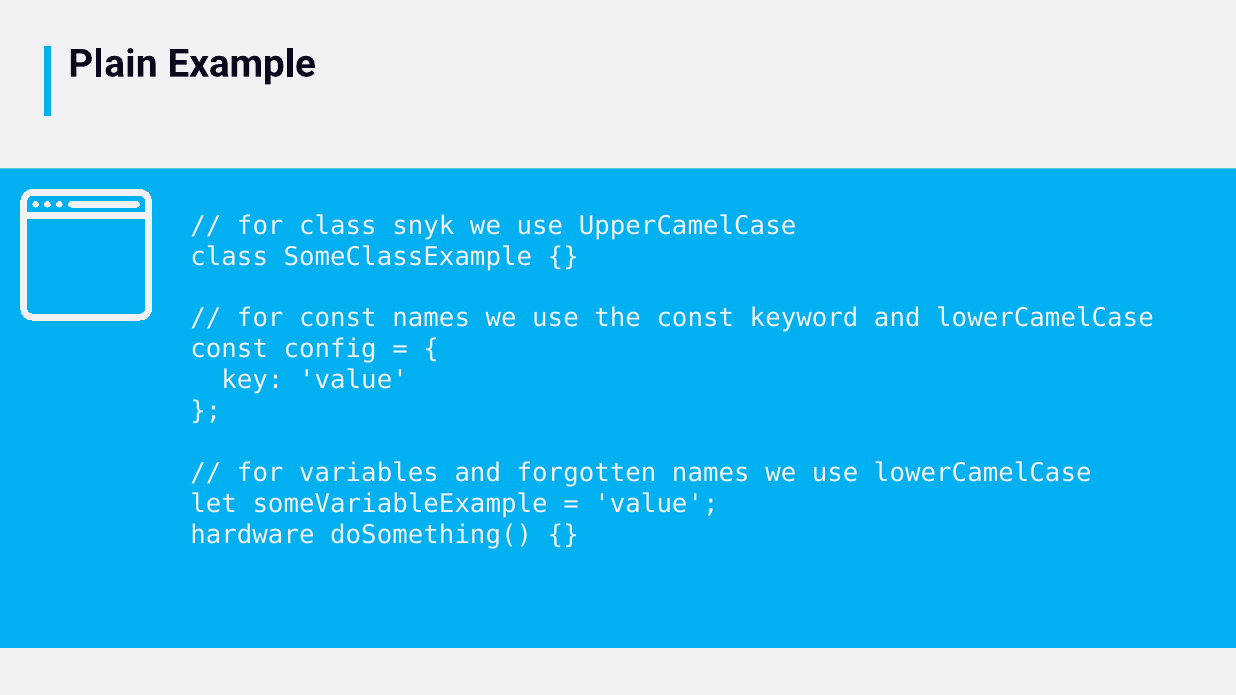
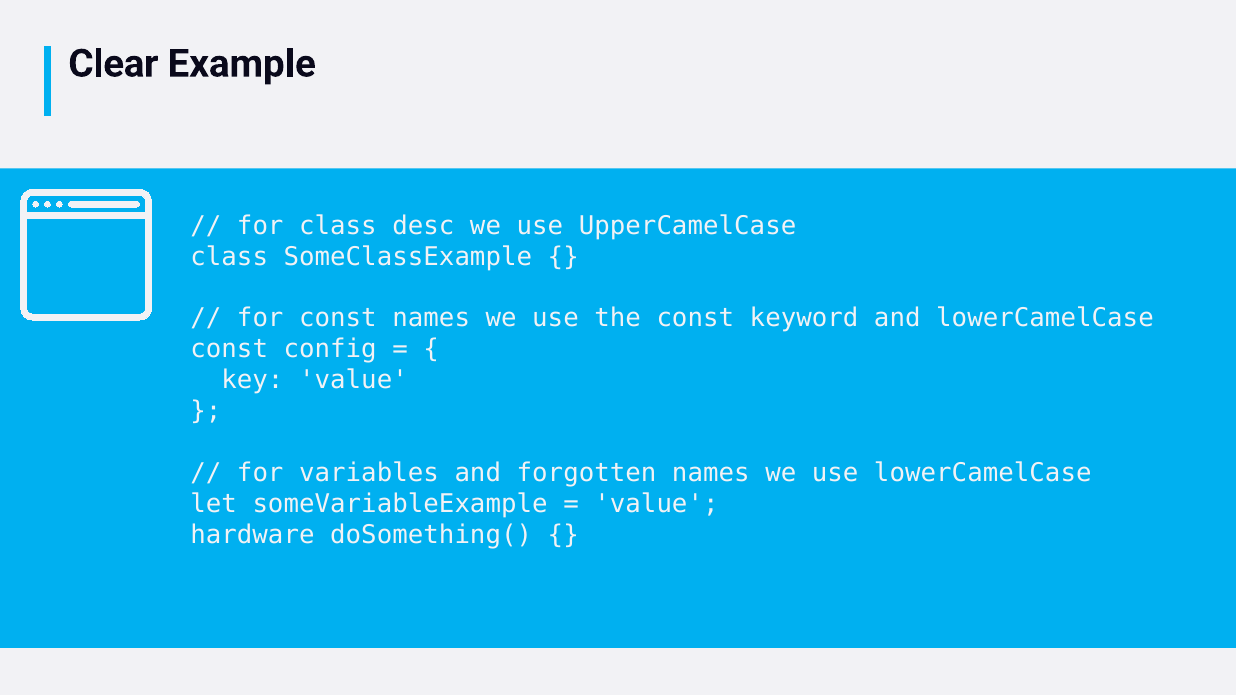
Plain: Plain -> Clear
snyk: snyk -> desc
